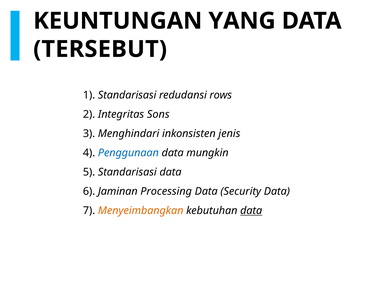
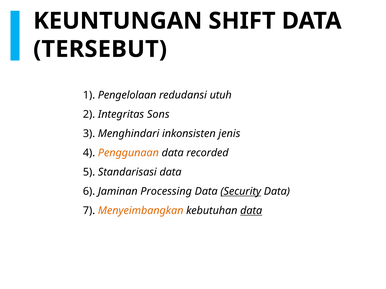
YANG: YANG -> SHIFT
1 Standarisasi: Standarisasi -> Pengelolaan
rows: rows -> utuh
Penggunaan colour: blue -> orange
mungkin: mungkin -> recorded
Security underline: none -> present
